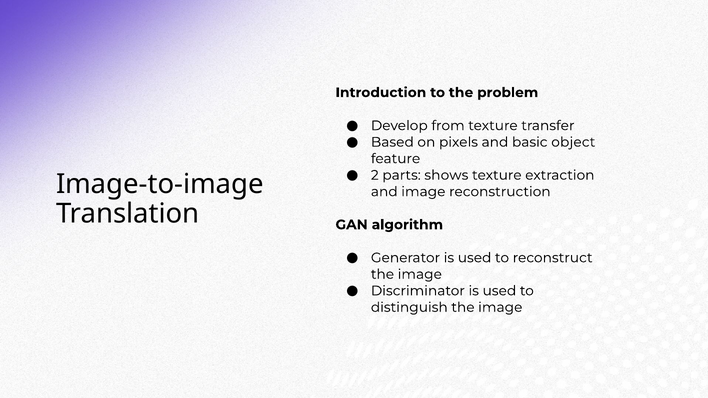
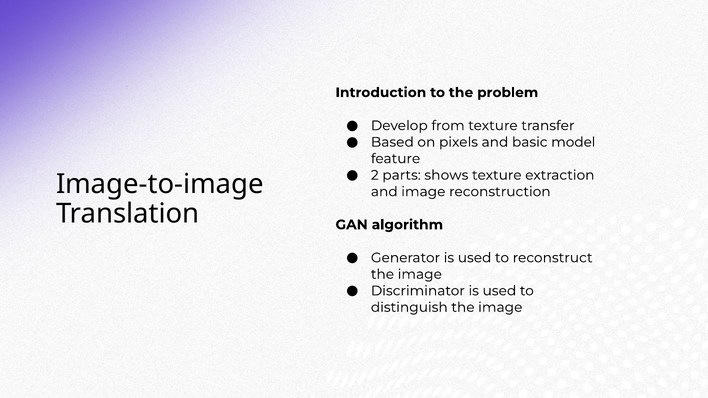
object: object -> model
